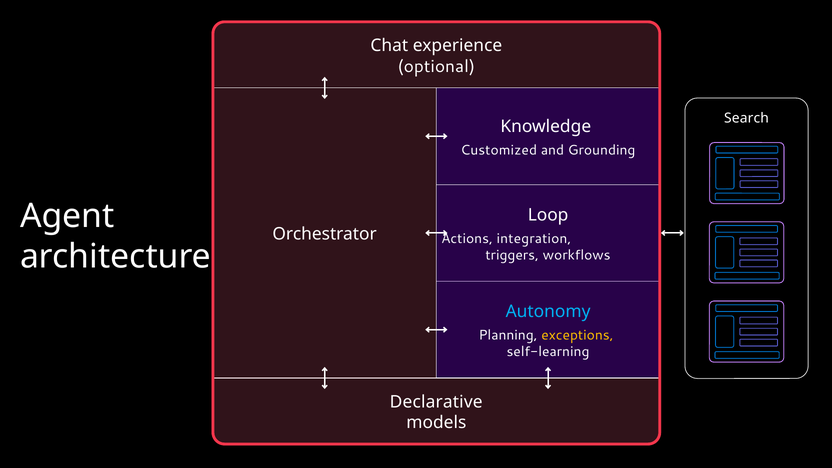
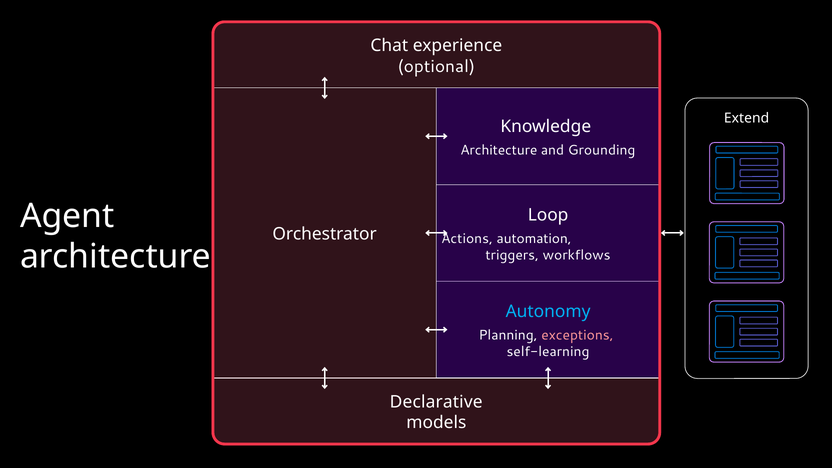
Search: Search -> Extend
Customized at (499, 150): Customized -> Architecture
integration: integration -> automation
exceptions colour: yellow -> pink
